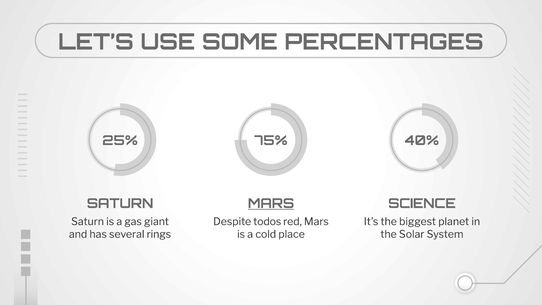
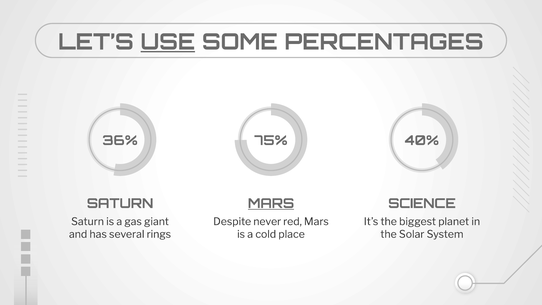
USE underline: none -> present
25%: 25% -> 36%
todos: todos -> never
